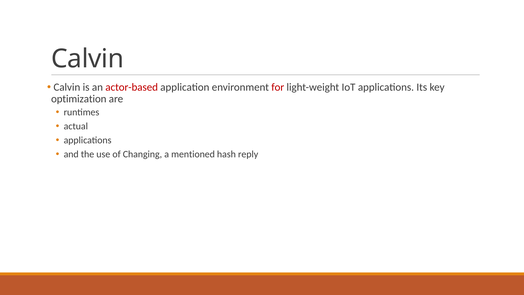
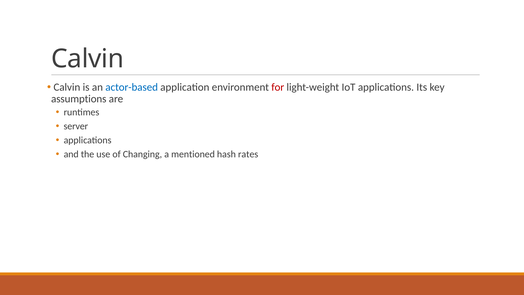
actor-based colour: red -> blue
optimization: optimization -> assumptions
actual: actual -> server
reply: reply -> rates
